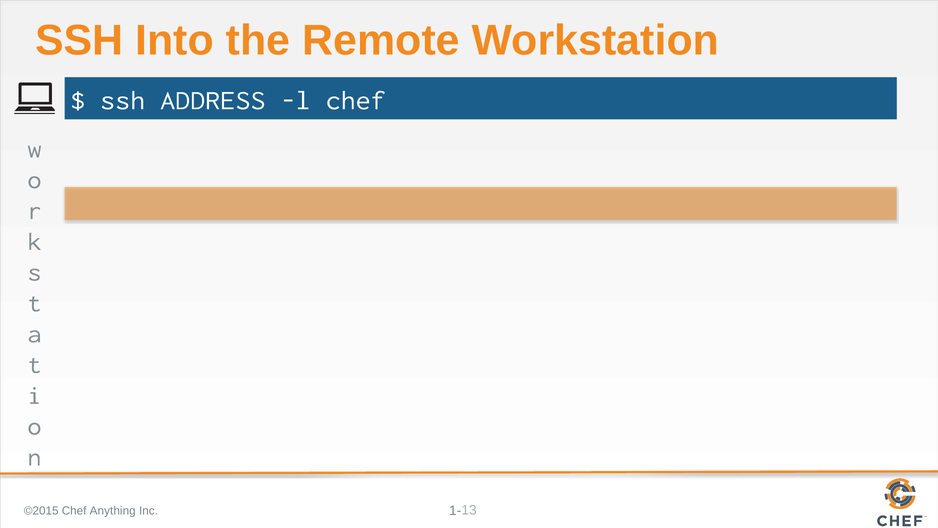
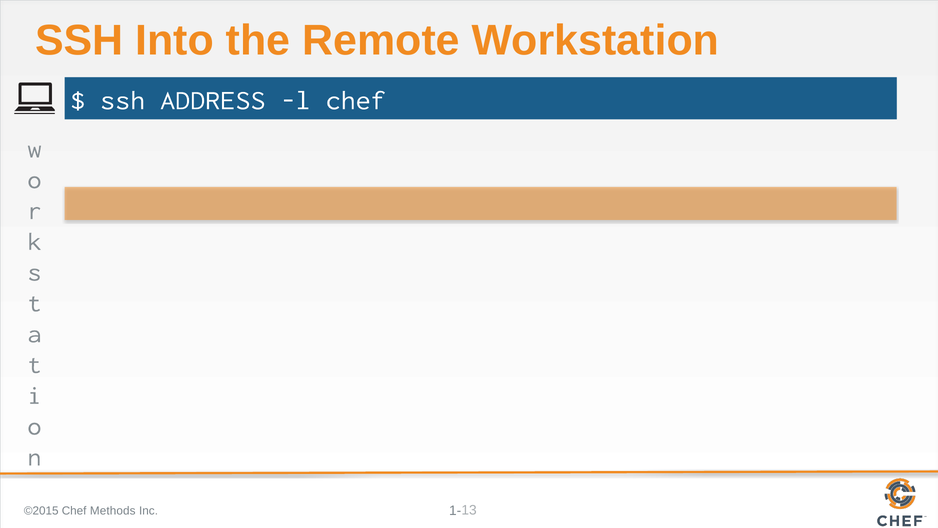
Anything: Anything -> Methods
